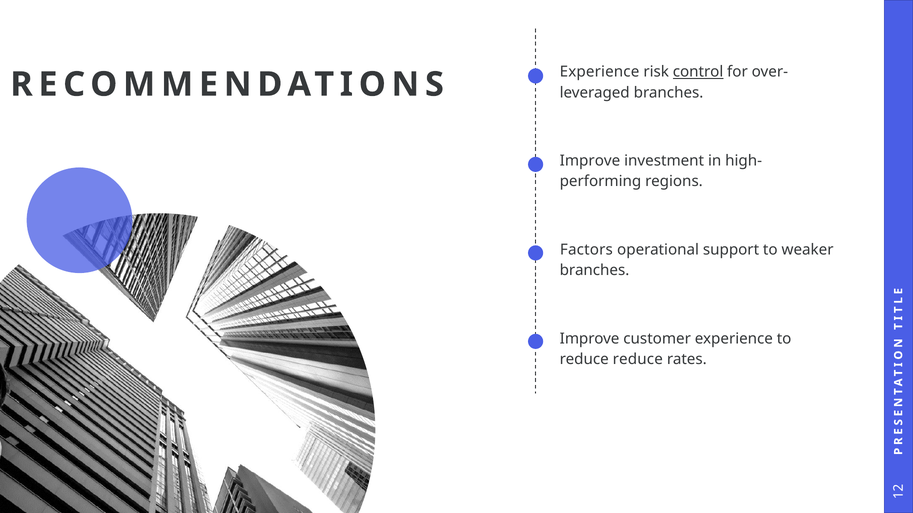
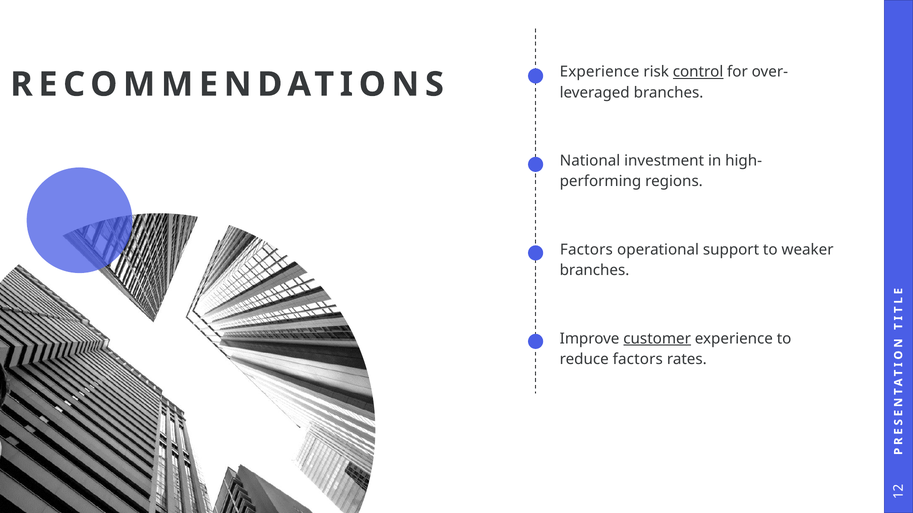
Improve at (590, 161): Improve -> National
customer underline: none -> present
reduce reduce: reduce -> factors
